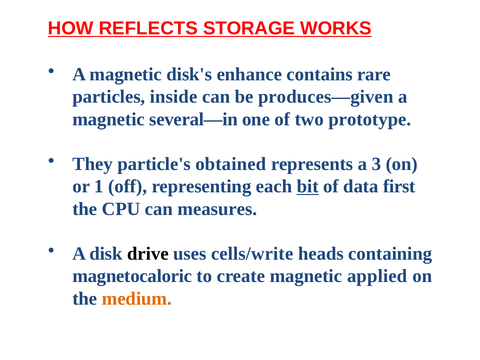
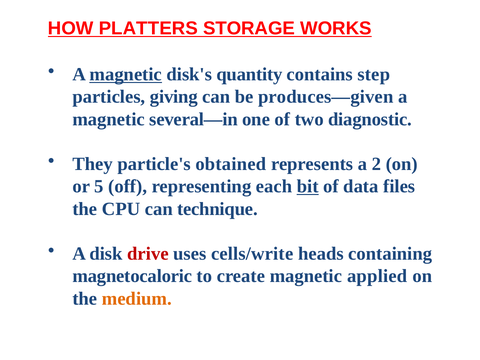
REFLECTS: REFLECTS -> PLATTERS
magnetic at (126, 74) underline: none -> present
enhance: enhance -> quantity
rare: rare -> step
inside: inside -> giving
prototype: prototype -> diagnostic
3: 3 -> 2
1: 1 -> 5
first: first -> files
measures: measures -> technique
drive colour: black -> red
